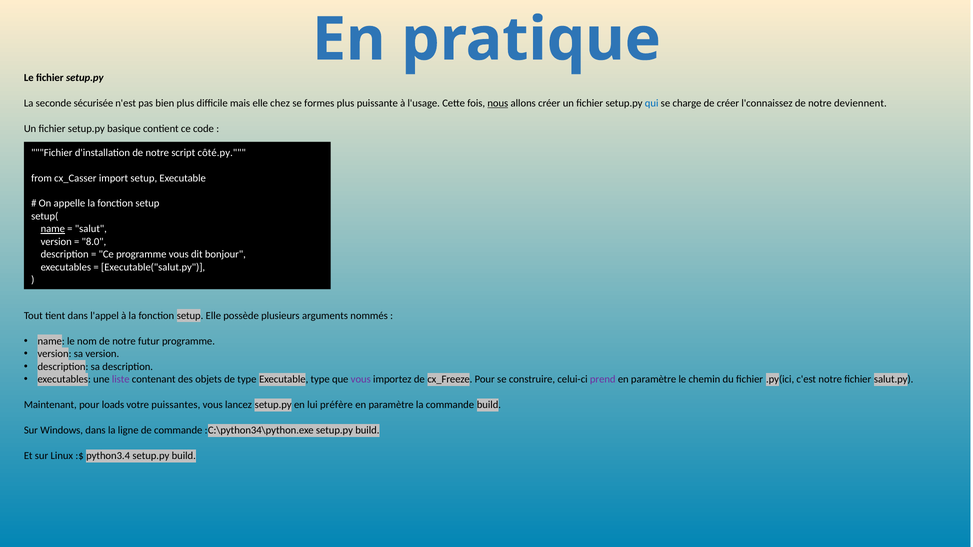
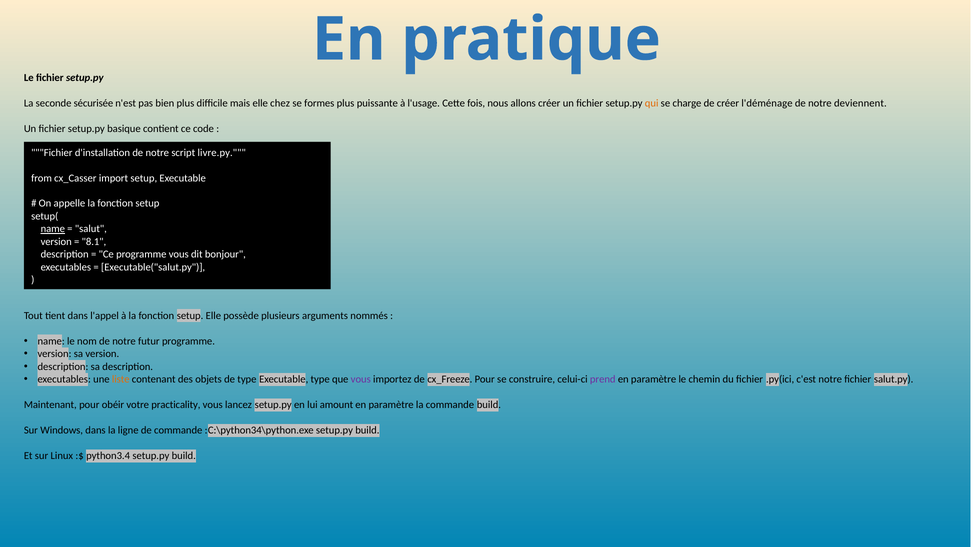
nous underline: present -> none
qui colour: blue -> orange
l'connaissez: l'connaissez -> l'déménage
côté.py: côté.py -> livre.py
8.0: 8.0 -> 8.1
liste colour: purple -> orange
loads: loads -> obéir
puissantes: puissantes -> practicality
préfère: préfère -> amount
